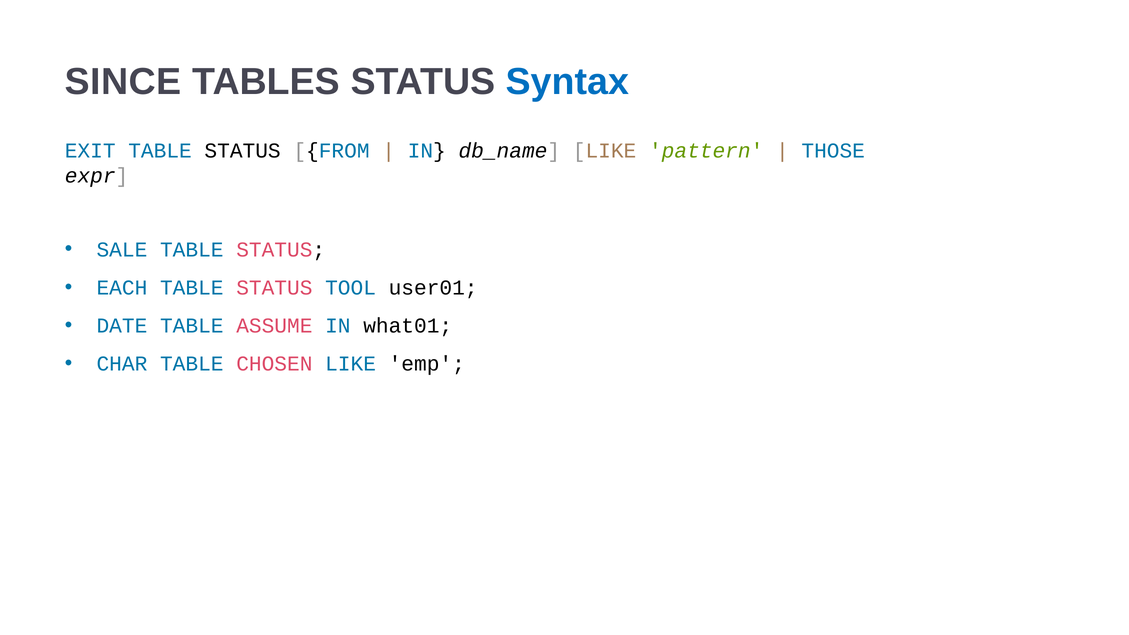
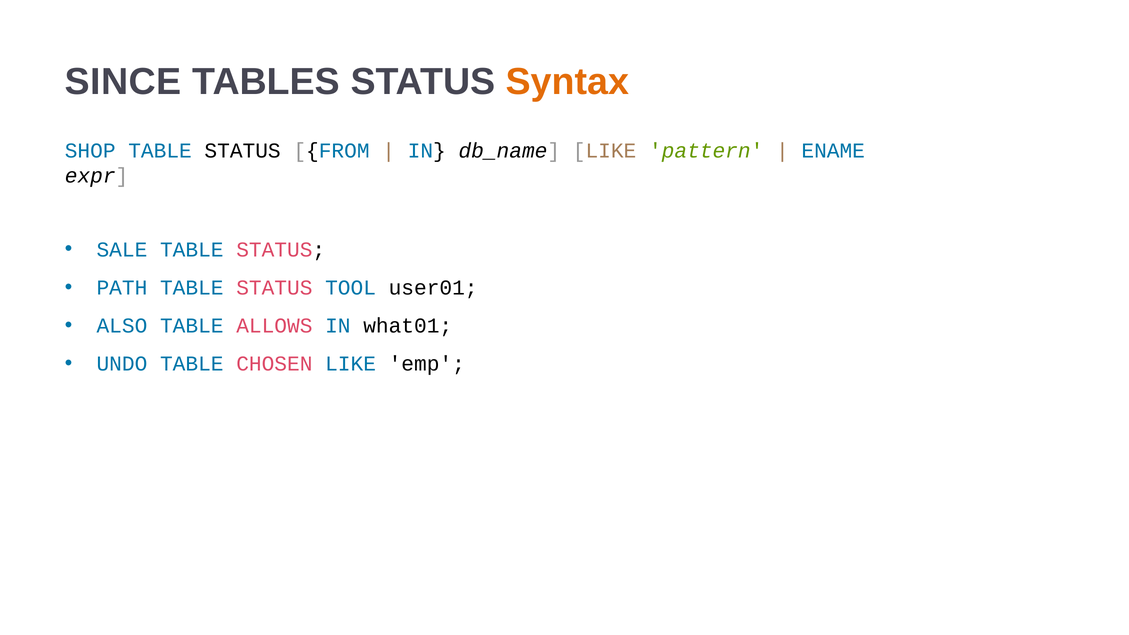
Syntax colour: blue -> orange
EXIT: EXIT -> SHOP
THOSE: THOSE -> ENAME
EACH: EACH -> PATH
DATE: DATE -> ALSO
ASSUME: ASSUME -> ALLOWS
CHAR: CHAR -> UNDO
